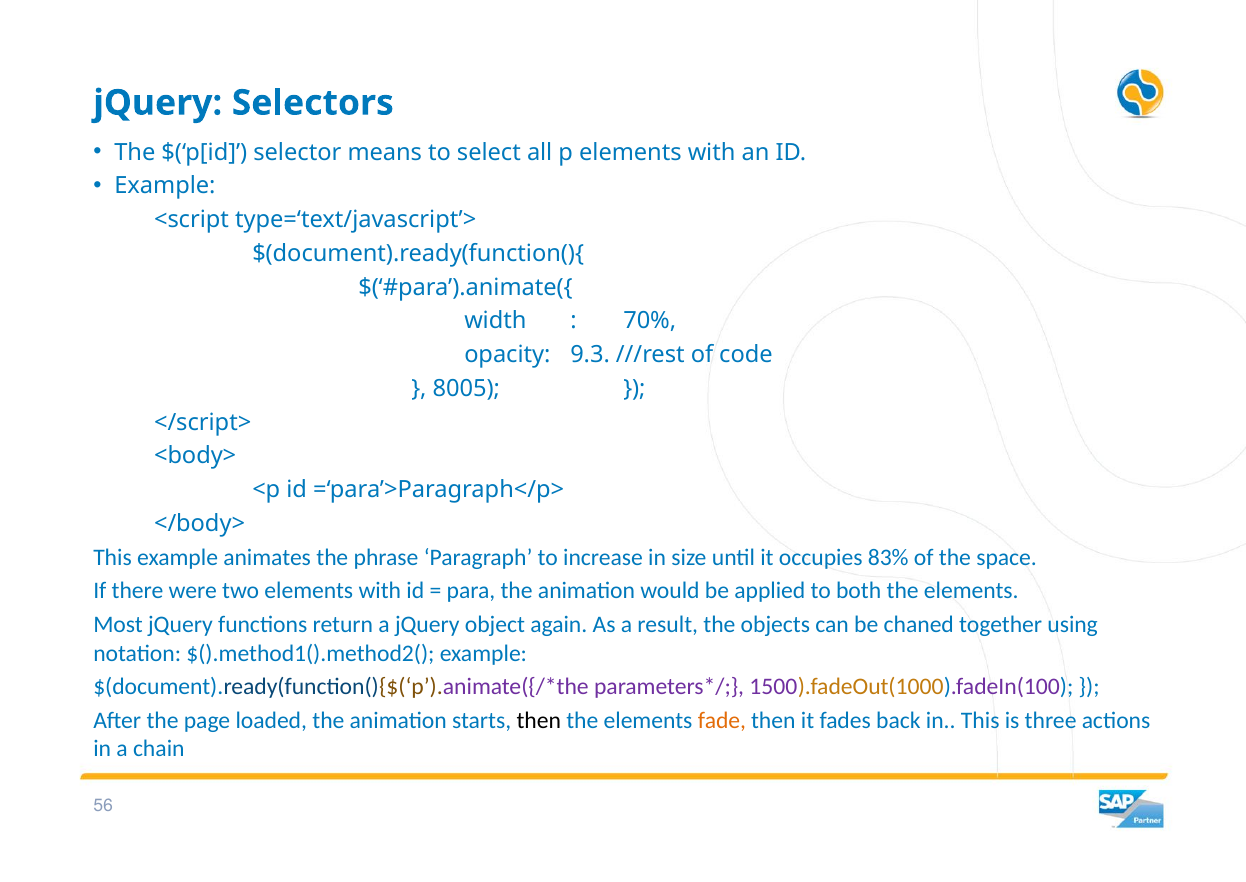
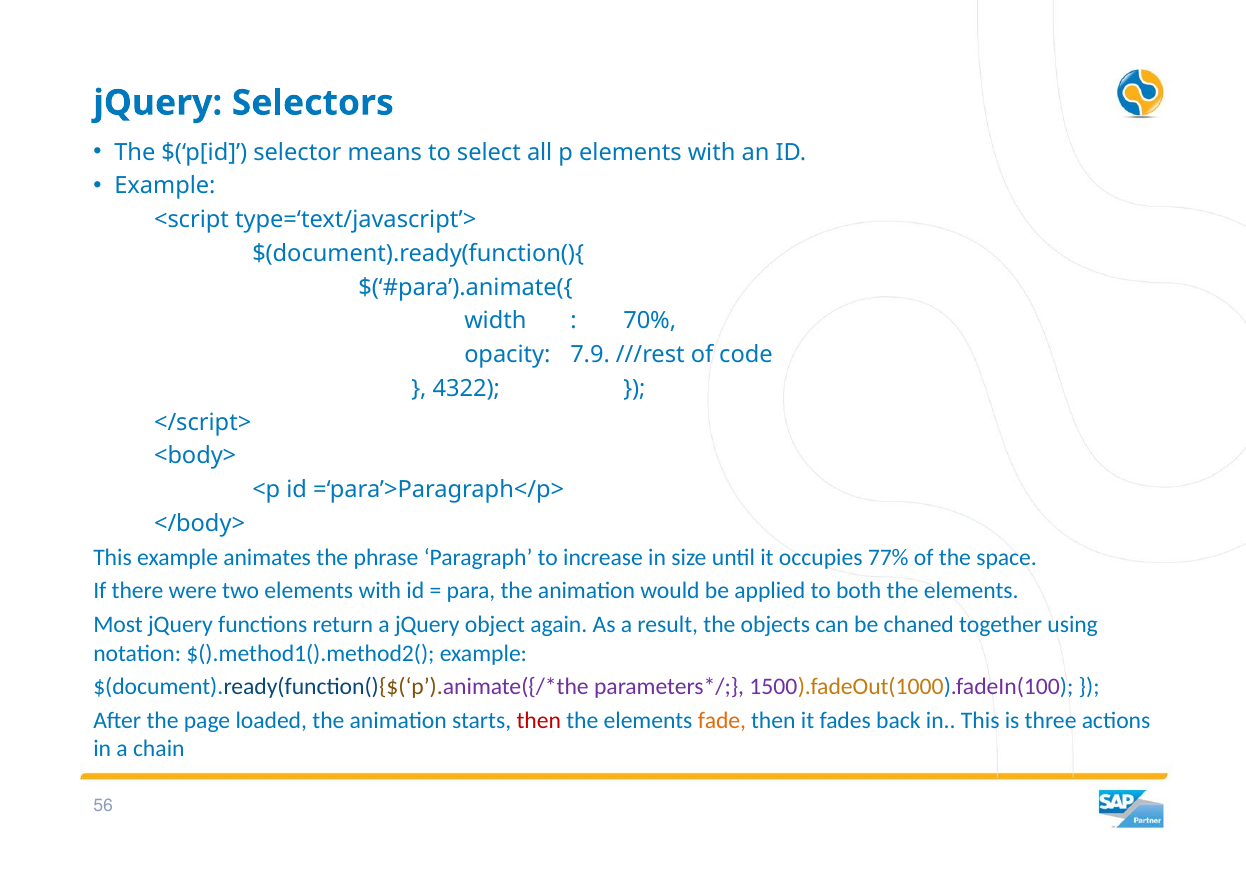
9.3: 9.3 -> 7.9
8005: 8005 -> 4322
83%: 83% -> 77%
then at (539, 720) colour: black -> red
